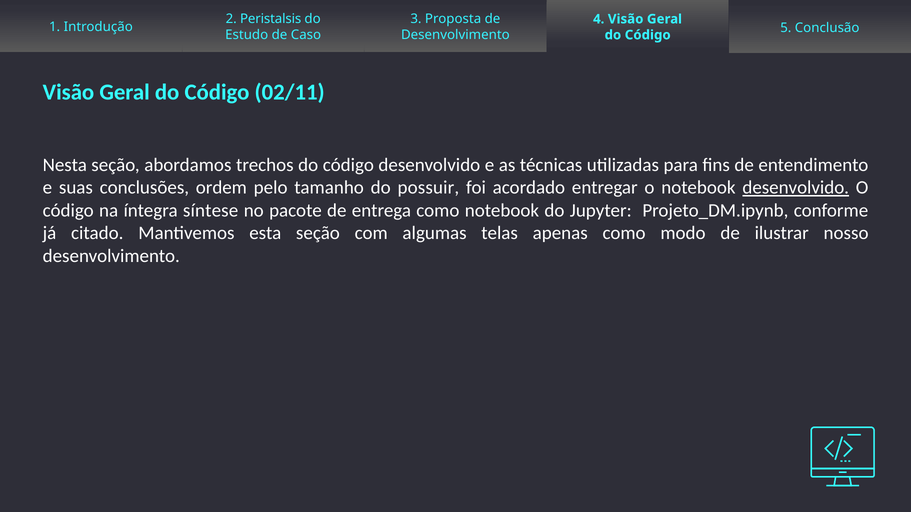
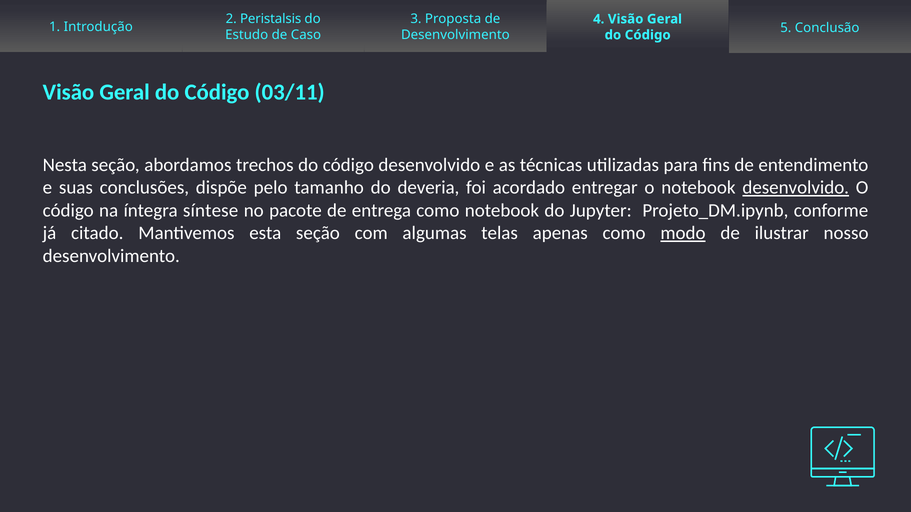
02/11: 02/11 -> 03/11
ordem: ordem -> dispõe
possuir: possuir -> deveria
modo underline: none -> present
